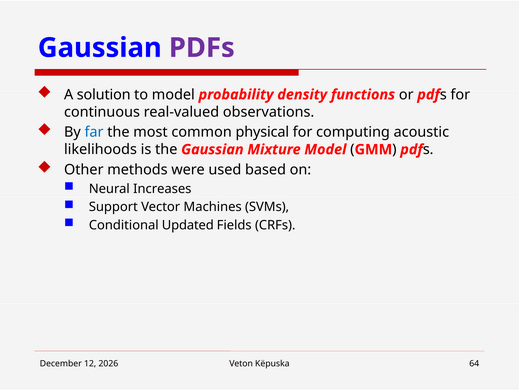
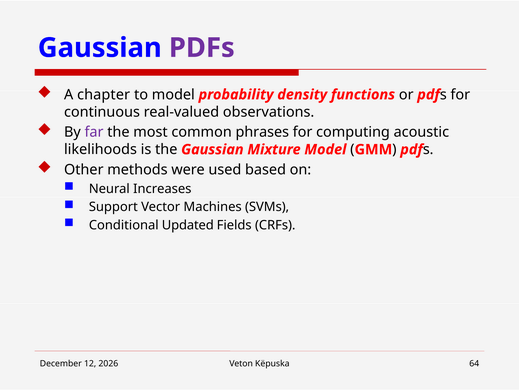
solution: solution -> chapter
far colour: blue -> purple
physical: physical -> phrases
